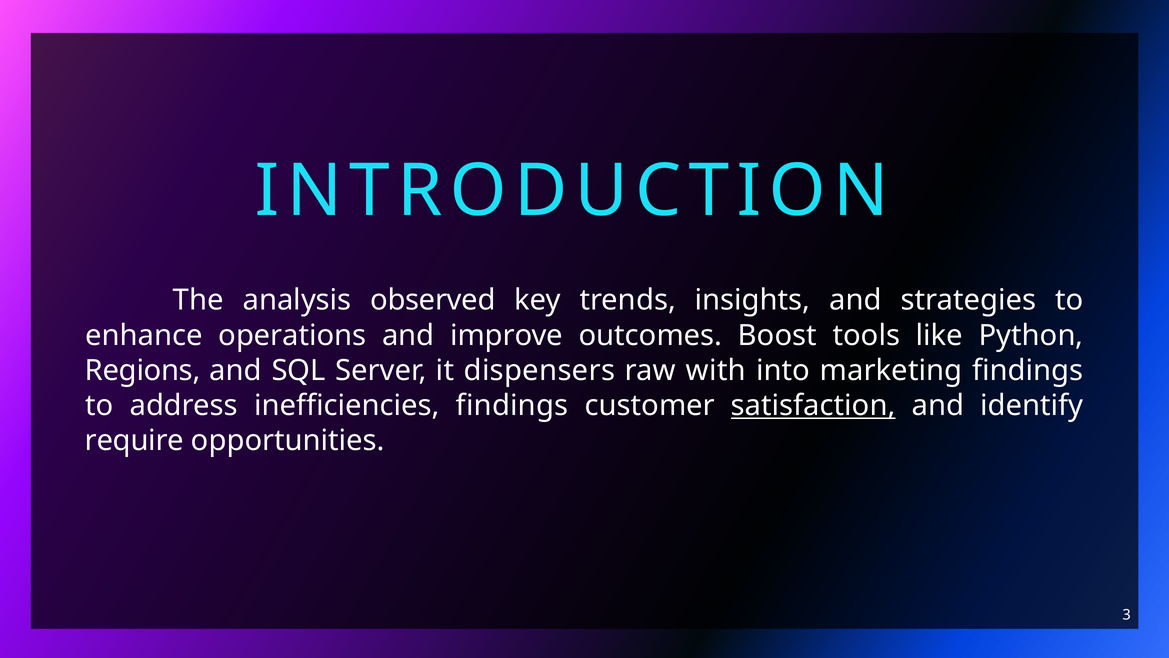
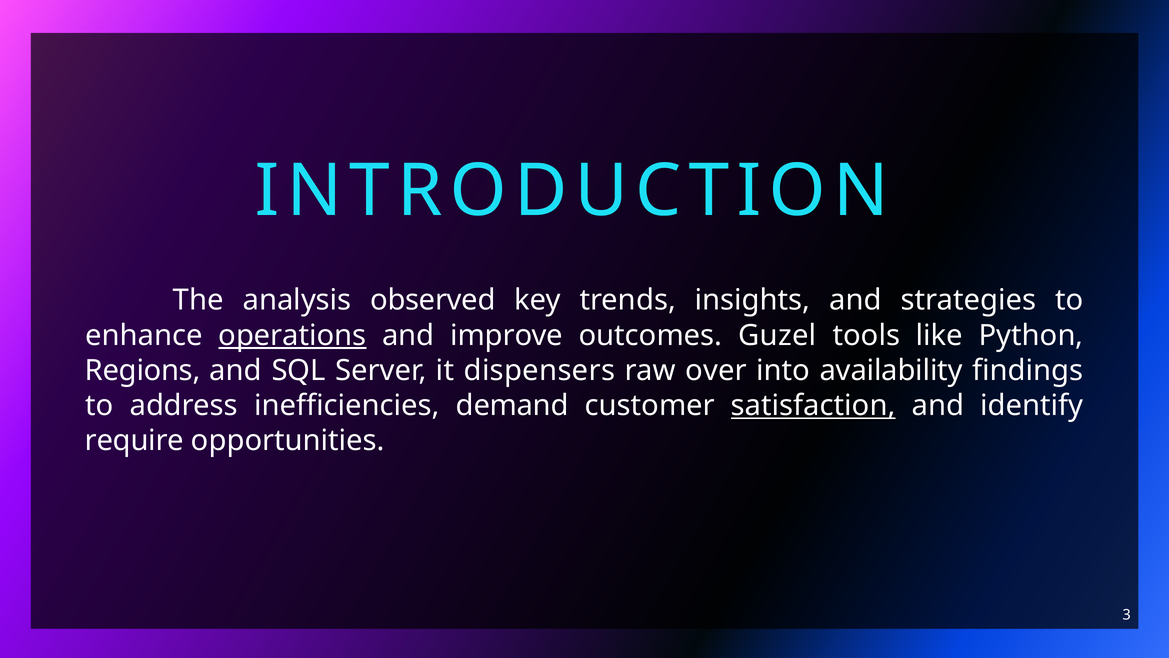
operations underline: none -> present
Boost: Boost -> Guzel
with: with -> over
marketing: marketing -> availability
inefficiencies findings: findings -> demand
